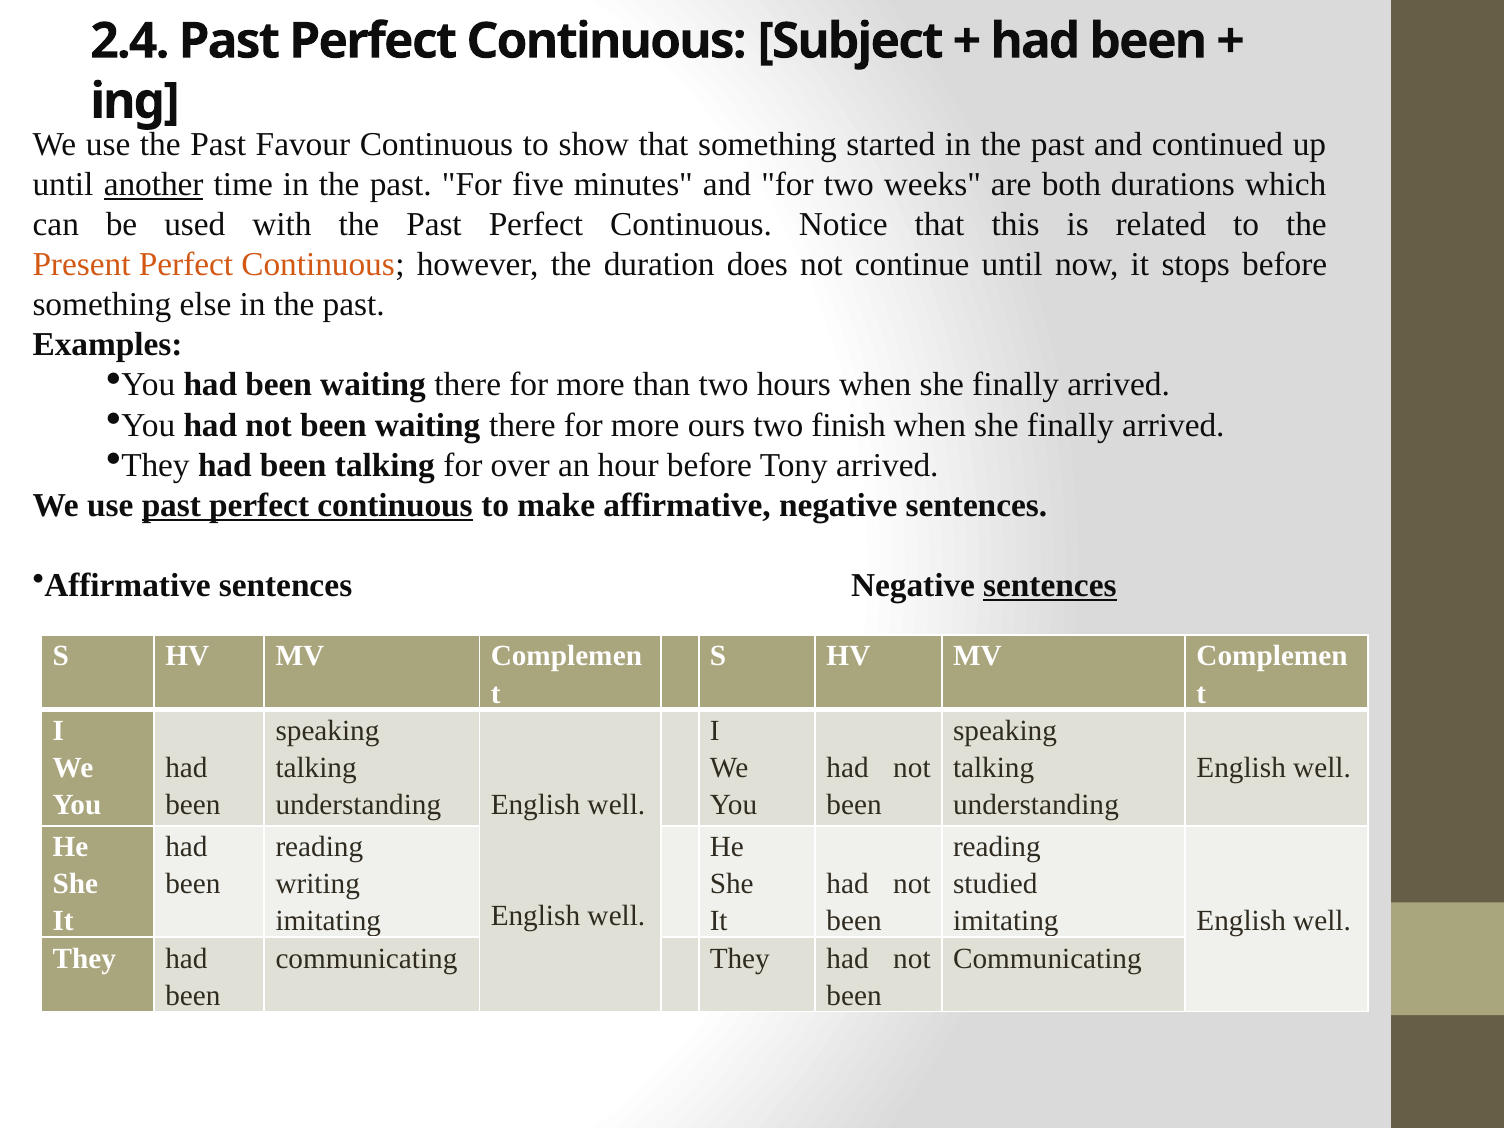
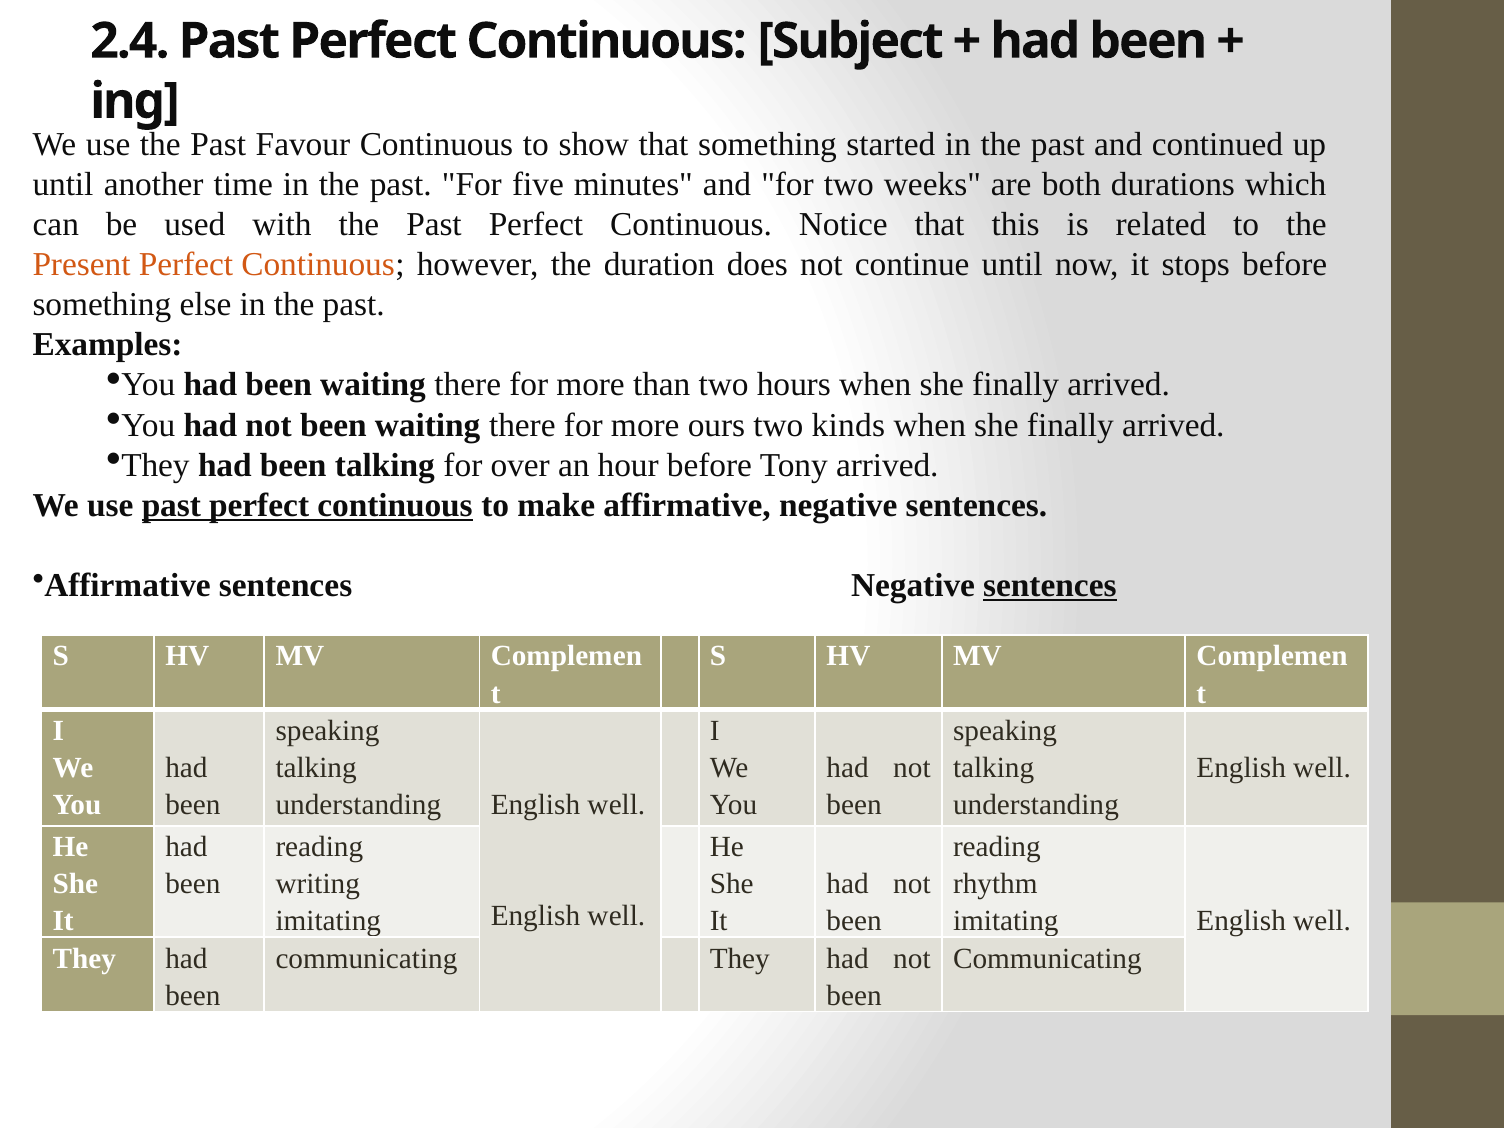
another underline: present -> none
finish: finish -> kinds
studied: studied -> rhythm
